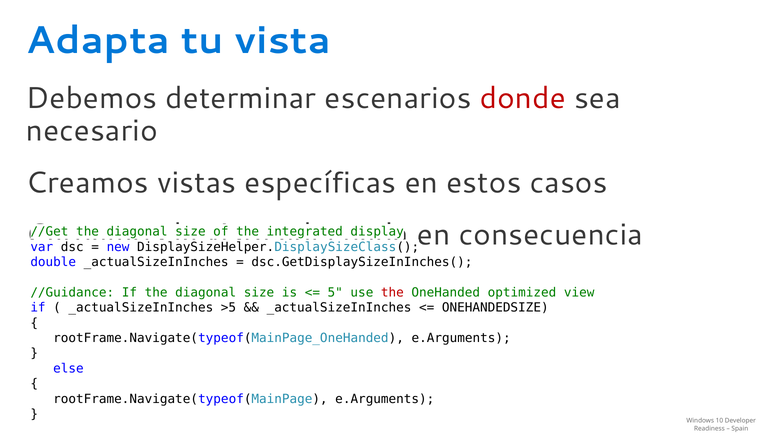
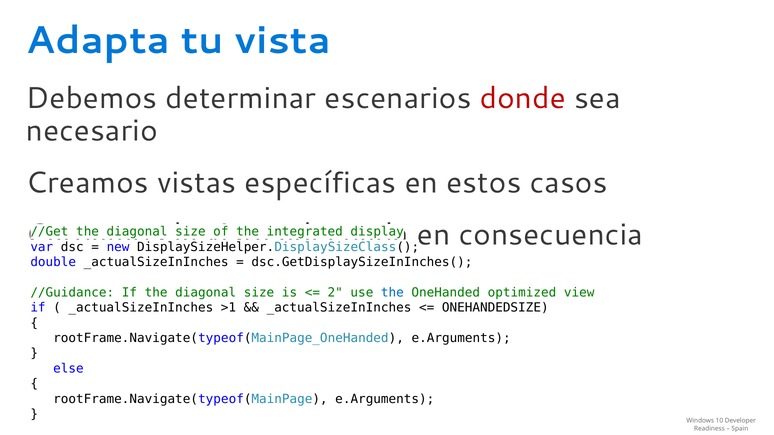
5: 5 -> 2
the at (392, 293) colour: red -> blue
>5: >5 -> >1
